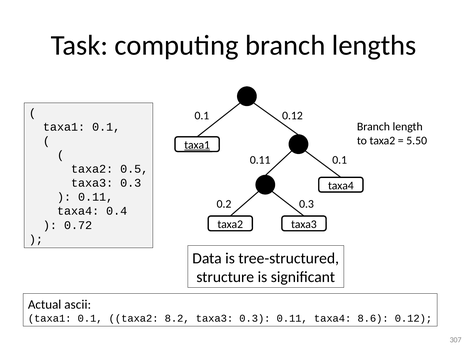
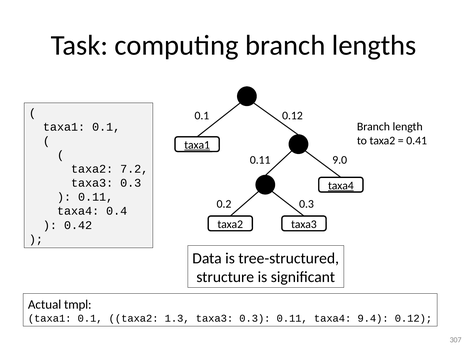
5.50: 5.50 -> 0.41
0.1 at (340, 160): 0.1 -> 9.0
0.5: 0.5 -> 7.2
taxa4 at (341, 185) underline: none -> present
0.72: 0.72 -> 0.42
ascii: ascii -> tmpl
8.2: 8.2 -> 1.3
8.6: 8.6 -> 9.4
